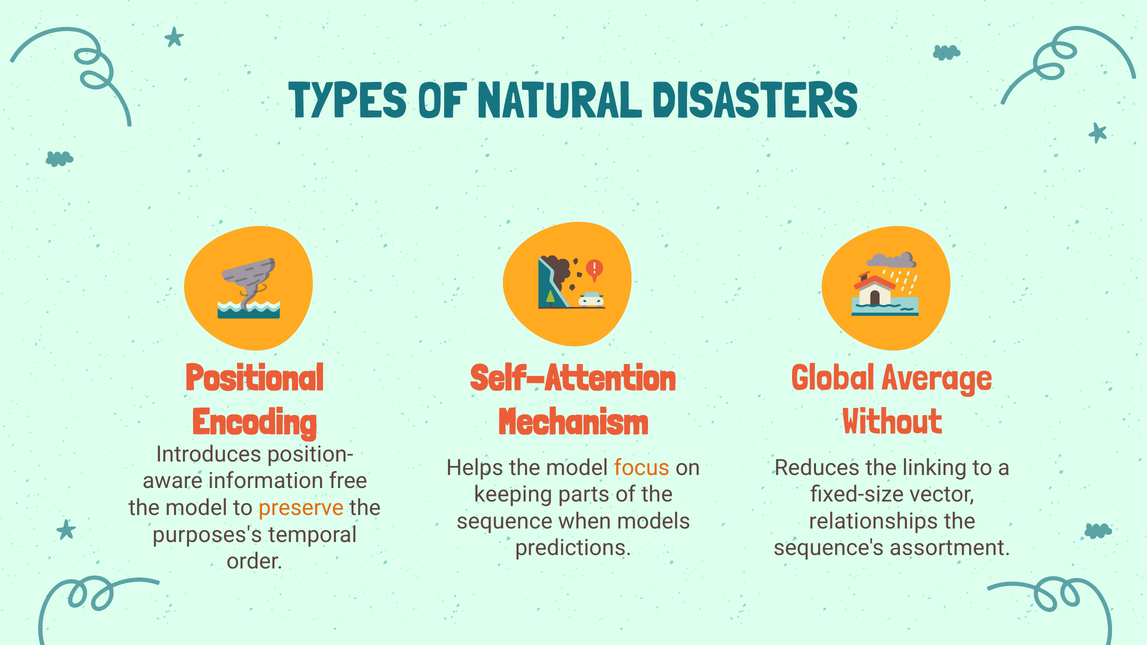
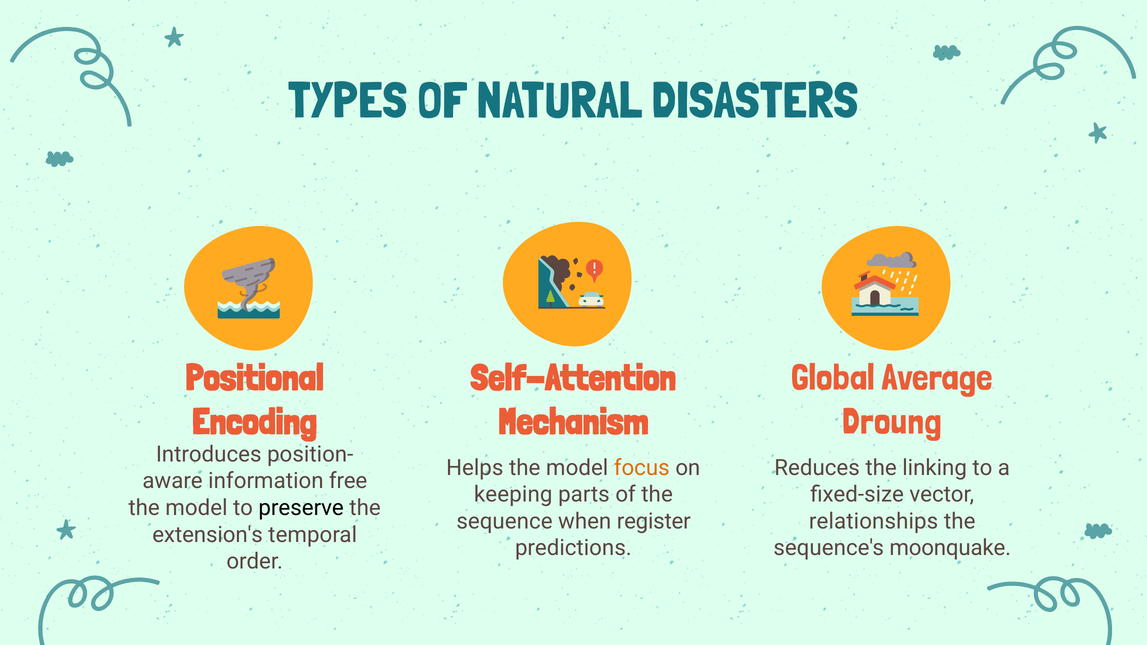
Without: Without -> Droung
preserve colour: orange -> black
models: models -> register
purposes's: purposes's -> extension's
assortment: assortment -> moonquake
